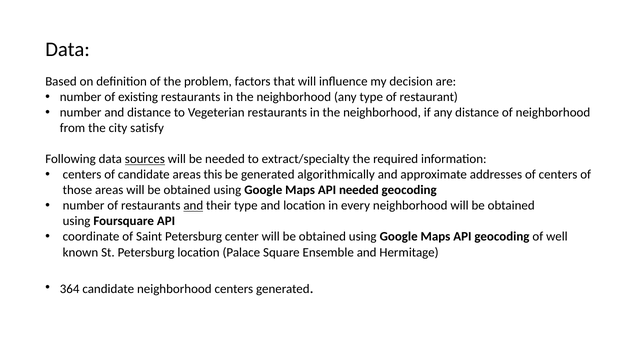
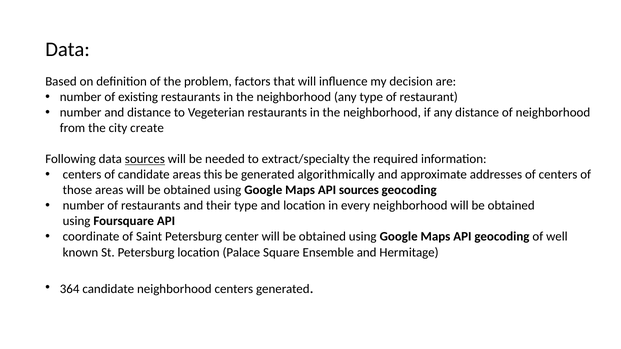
satisfy: satisfy -> create
API needed: needed -> sources
and at (193, 206) underline: present -> none
